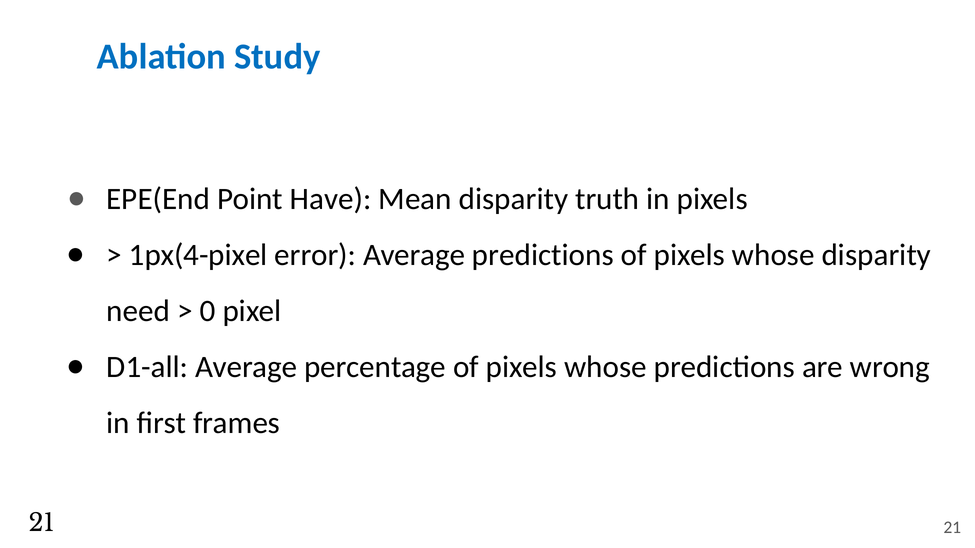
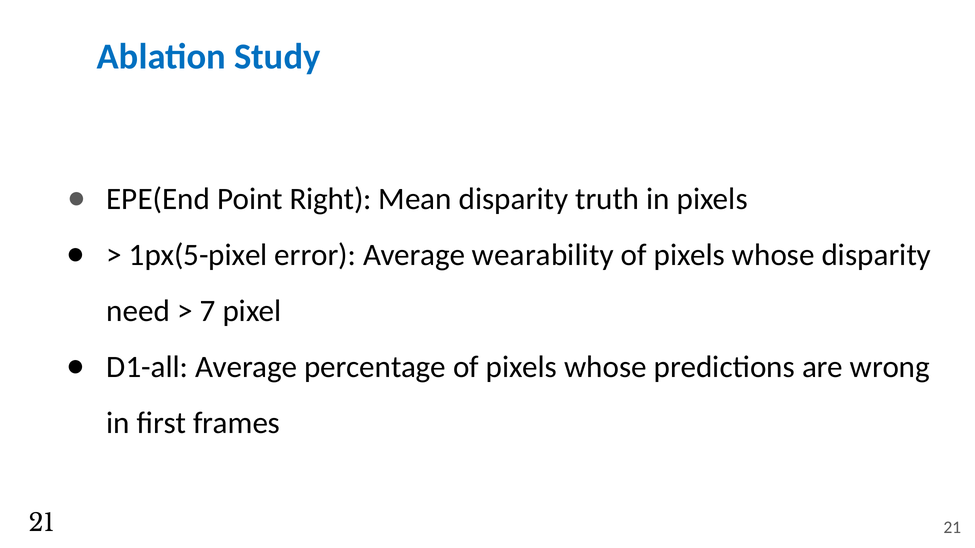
Have: Have -> Right
1px(4-pixel: 1px(4-pixel -> 1px(5-pixel
Average predictions: predictions -> wearability
0: 0 -> 7
